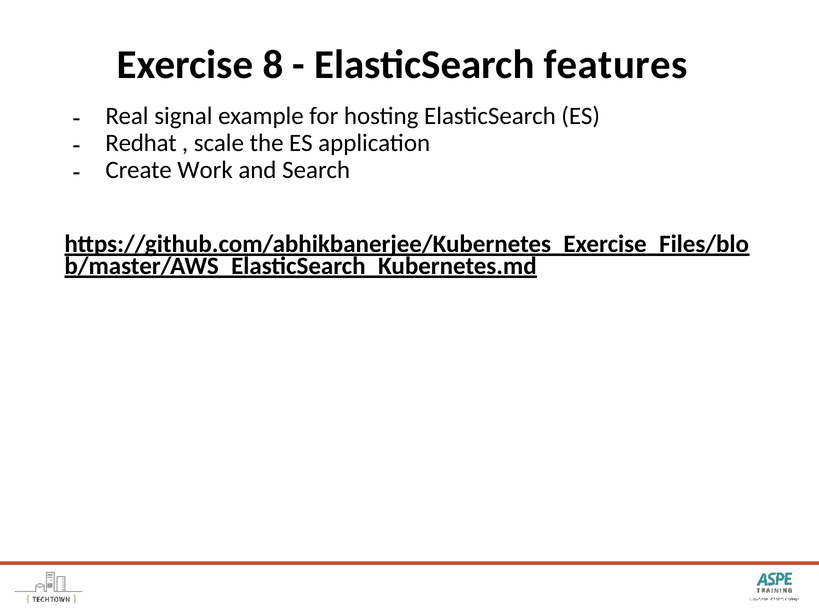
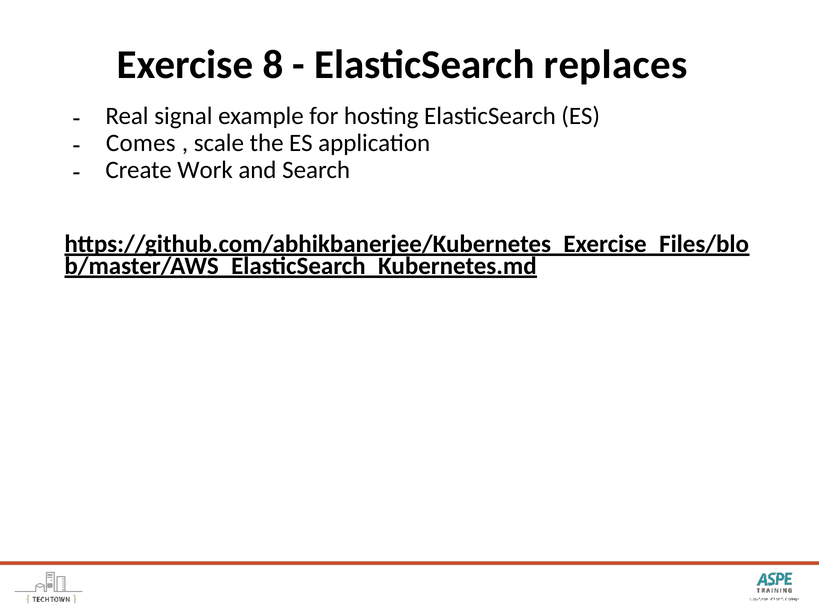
features: features -> replaces
Redhat: Redhat -> Comes
